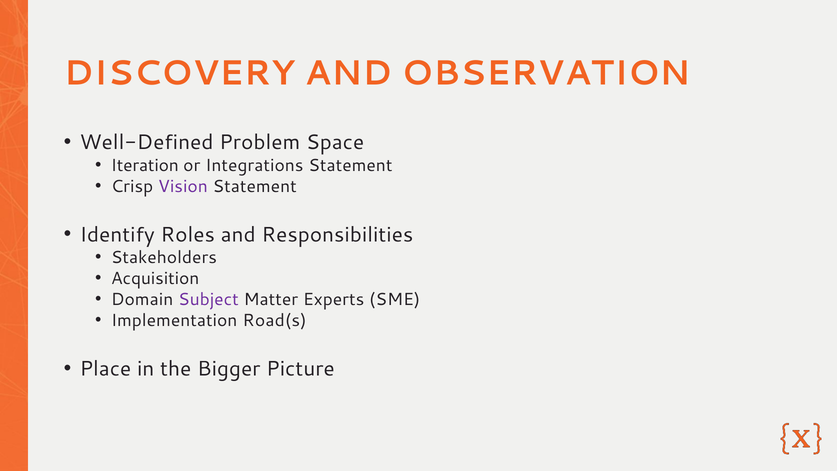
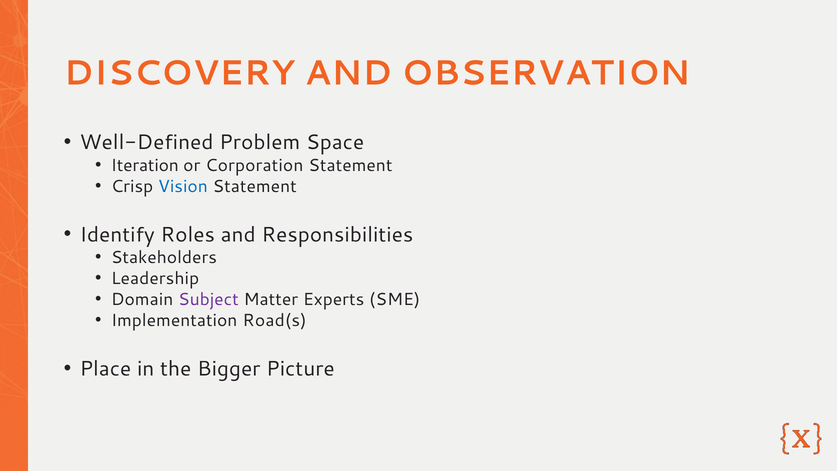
Integrations: Integrations -> Corporation
Vision colour: purple -> blue
Acquisition: Acquisition -> Leadership
